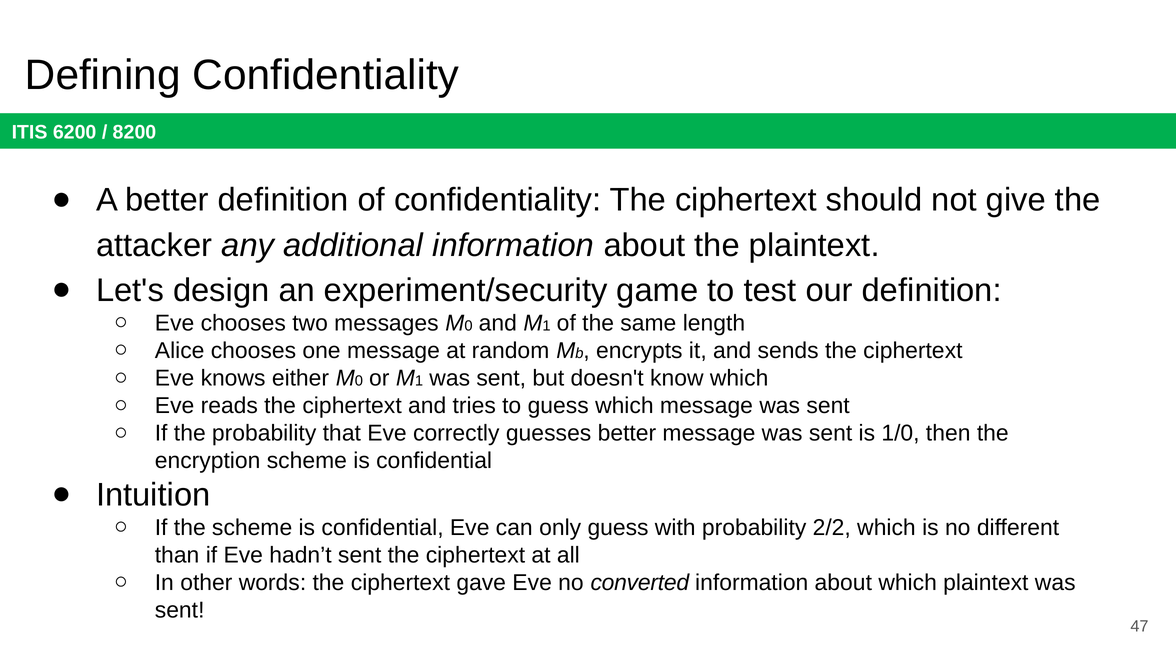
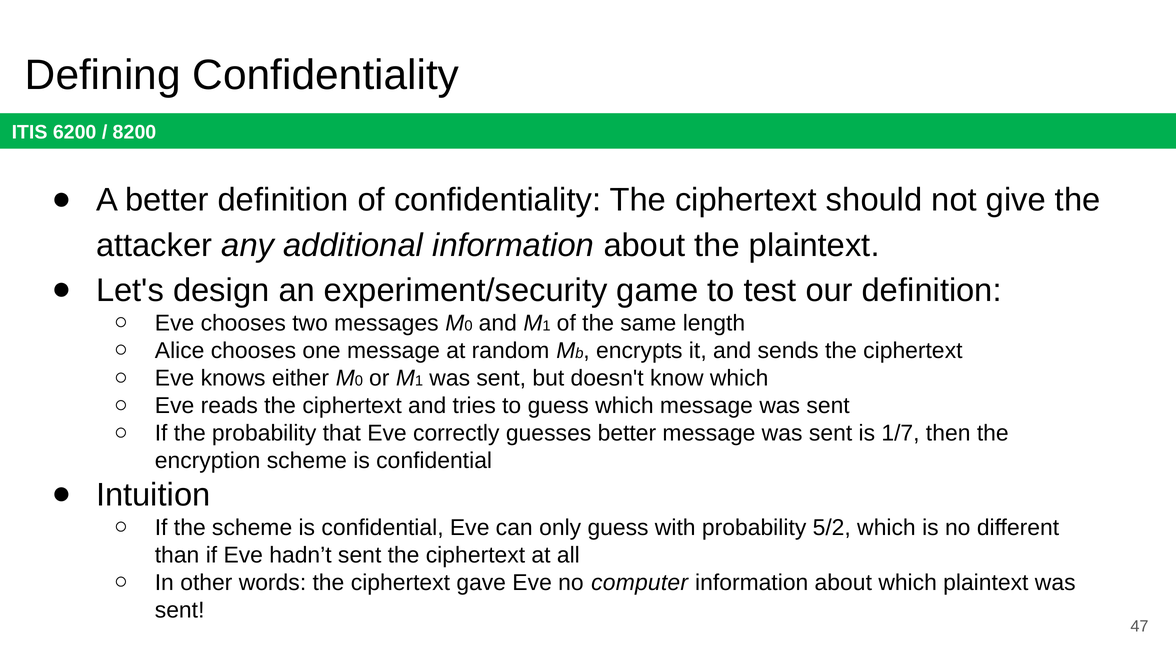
1/0: 1/0 -> 1/7
2/2: 2/2 -> 5/2
converted: converted -> computer
